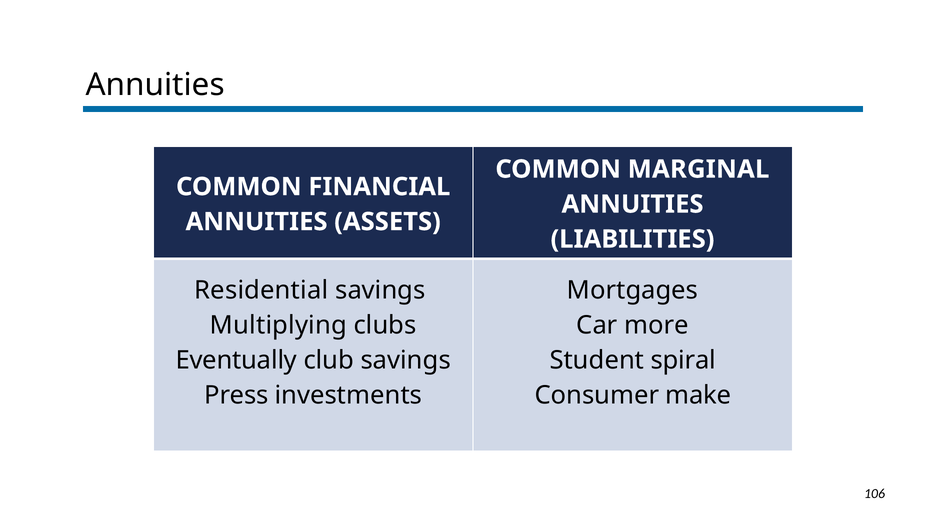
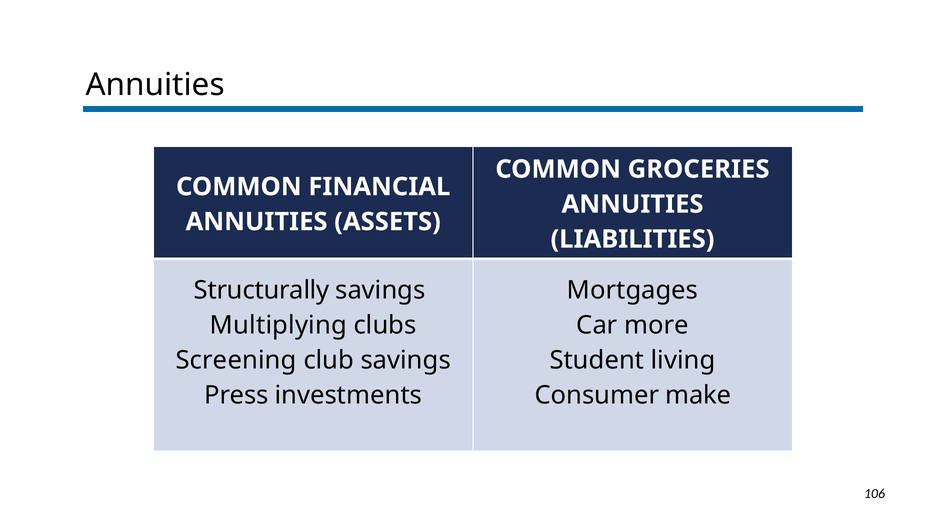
MARGINAL: MARGINAL -> GROCERIES
Residential: Residential -> Structurally
Eventually: Eventually -> Screening
spiral: spiral -> living
